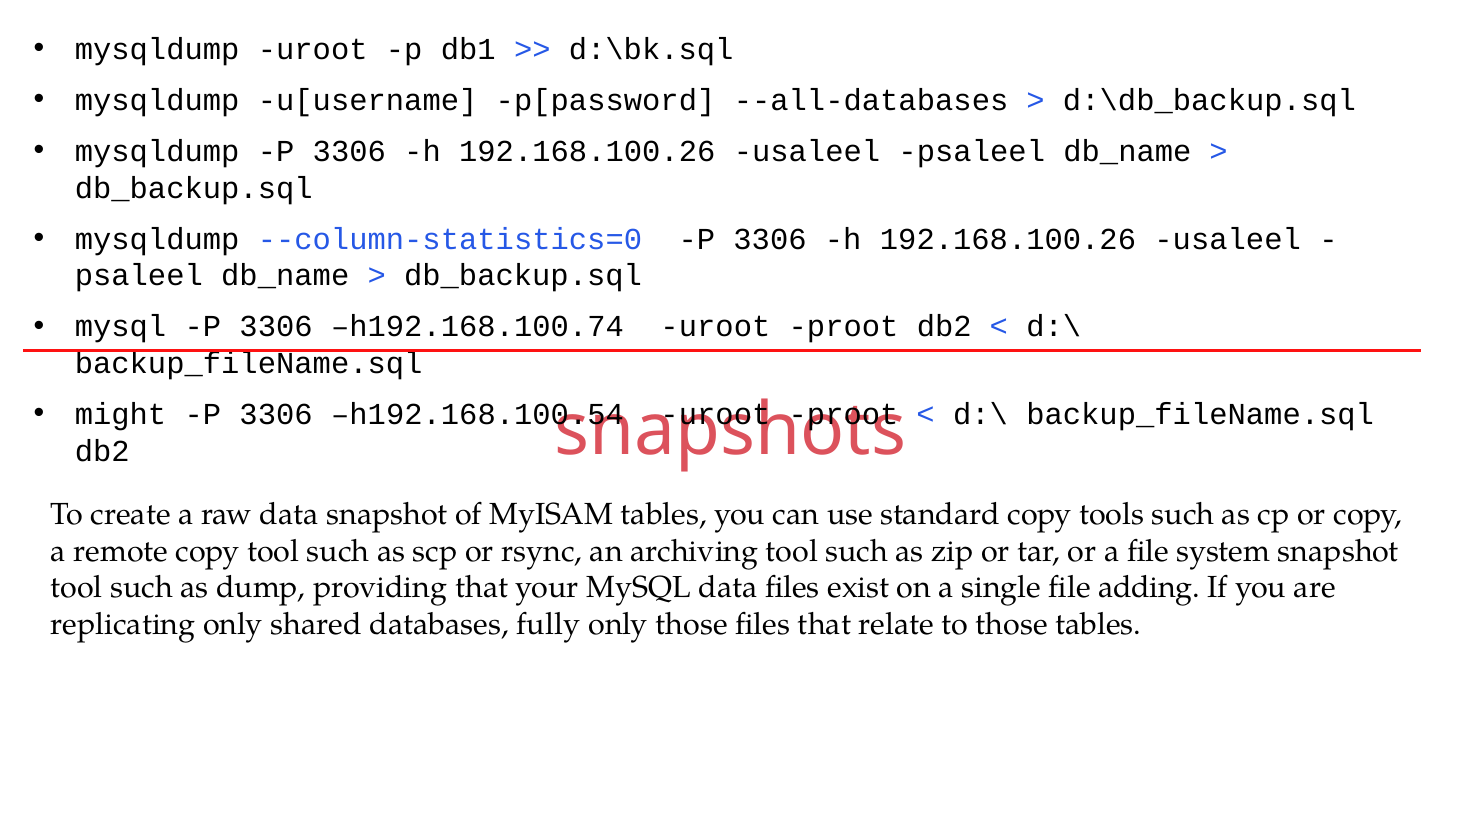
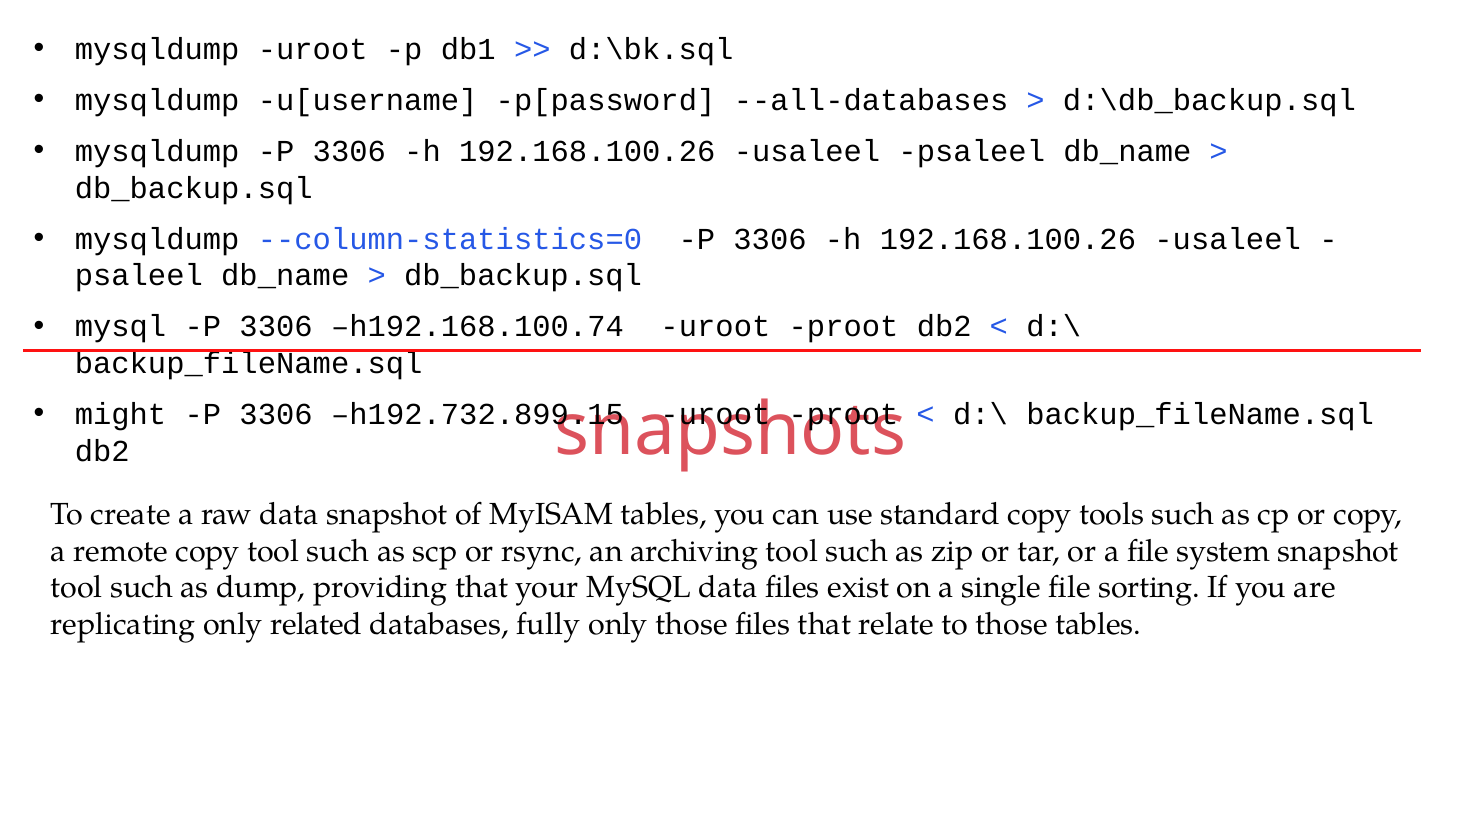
h192.168.100.54: h192.168.100.54 -> h192.732.899.15
adding: adding -> sorting
shared: shared -> related
